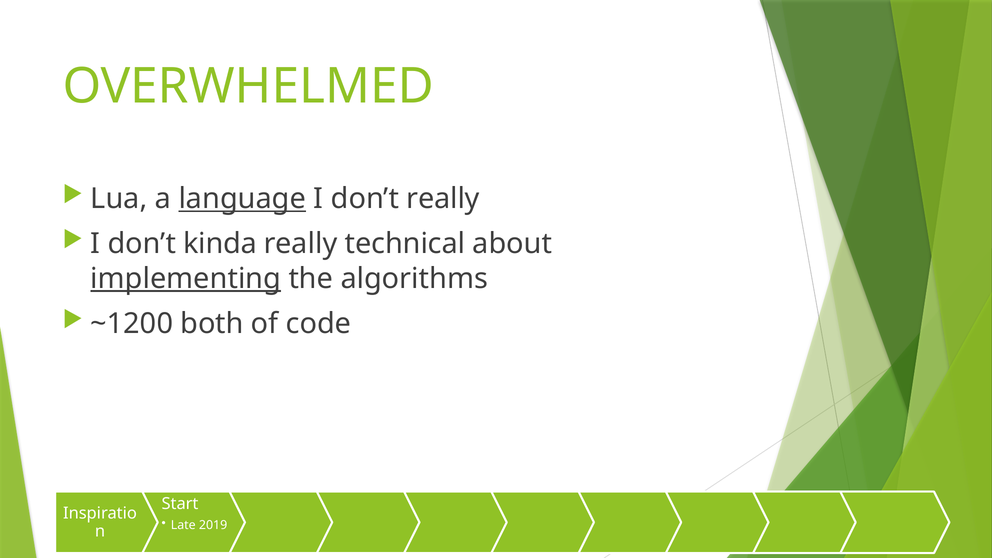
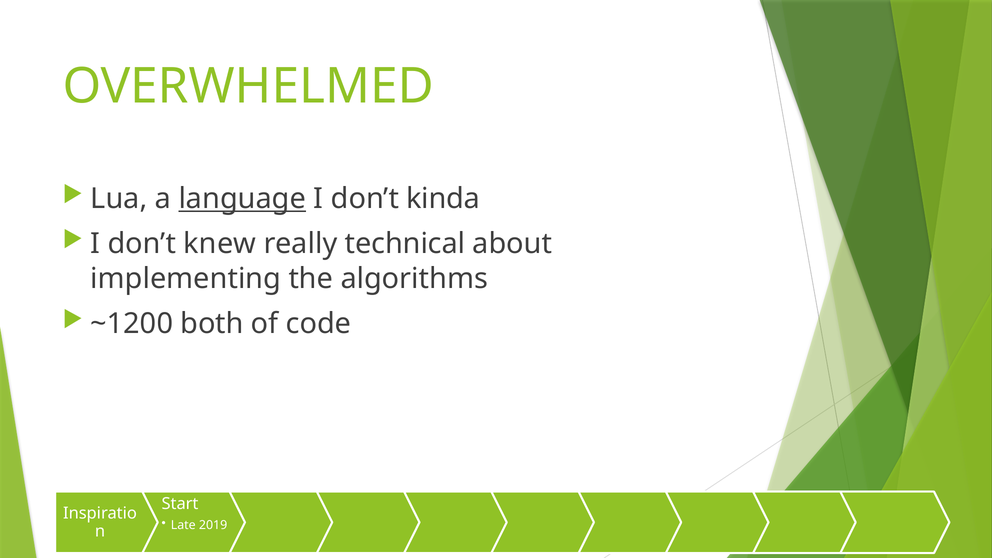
don’t really: really -> kinda
kinda: kinda -> knew
implementing underline: present -> none
